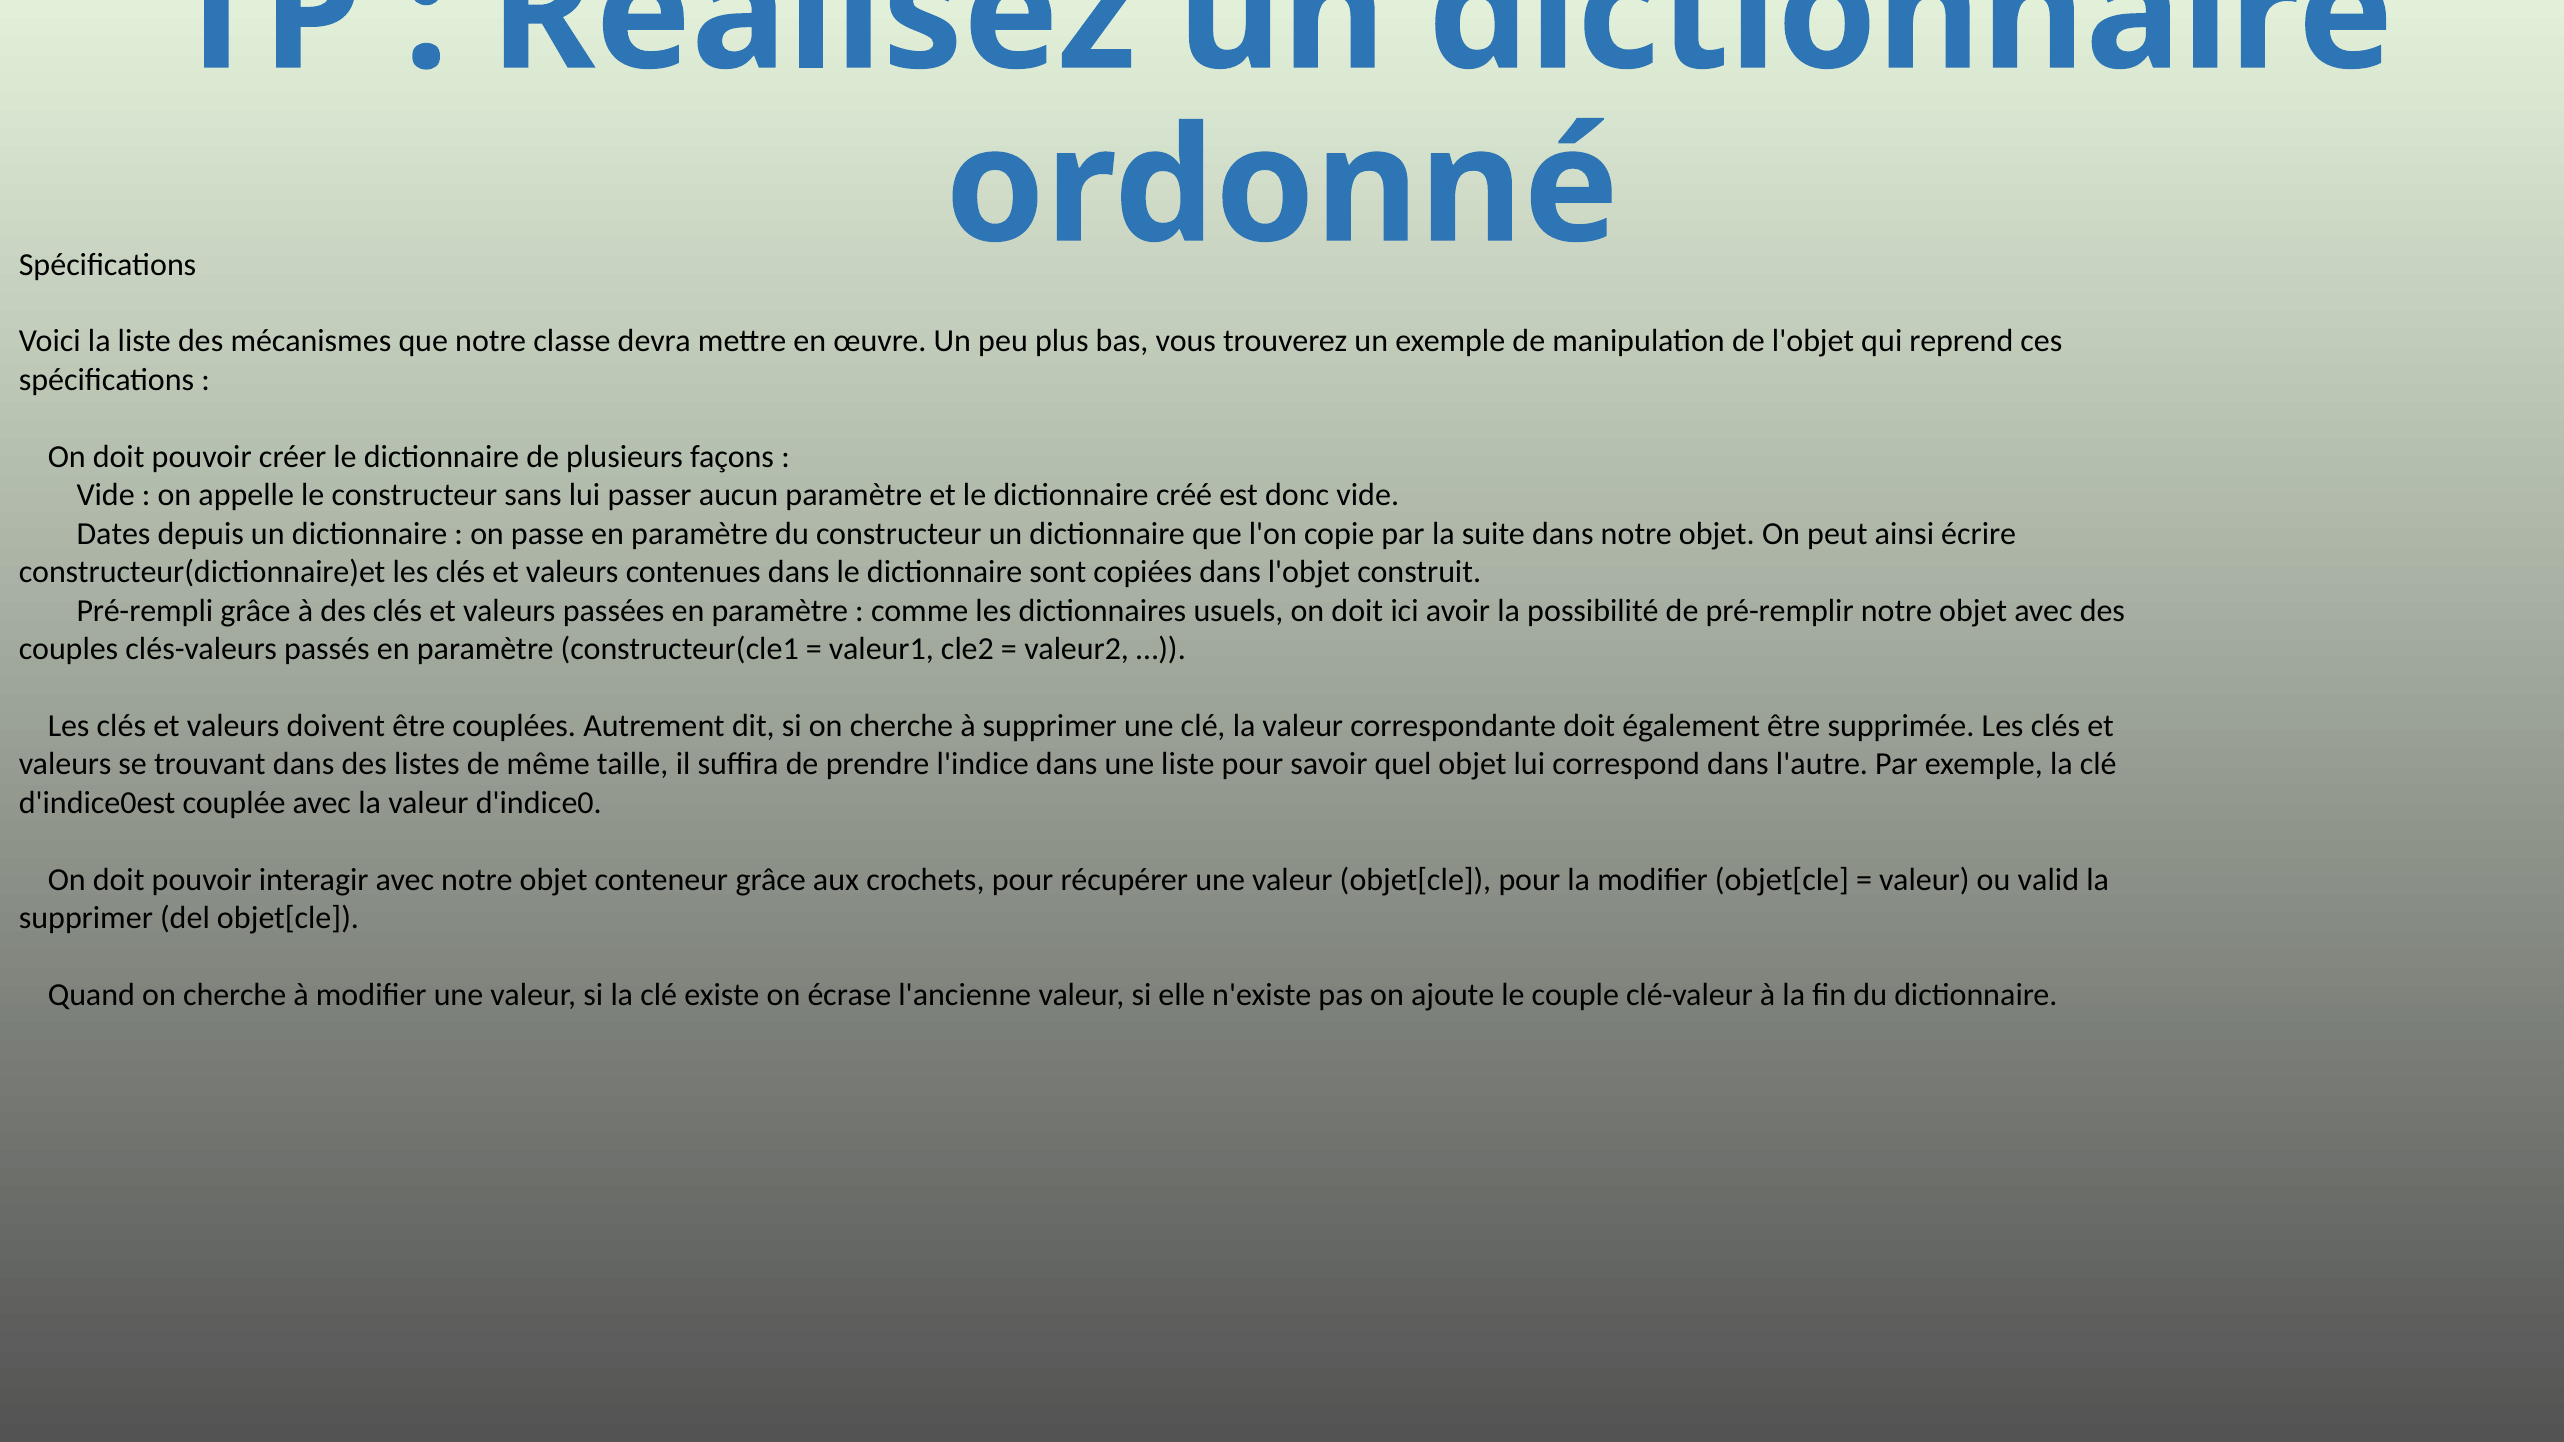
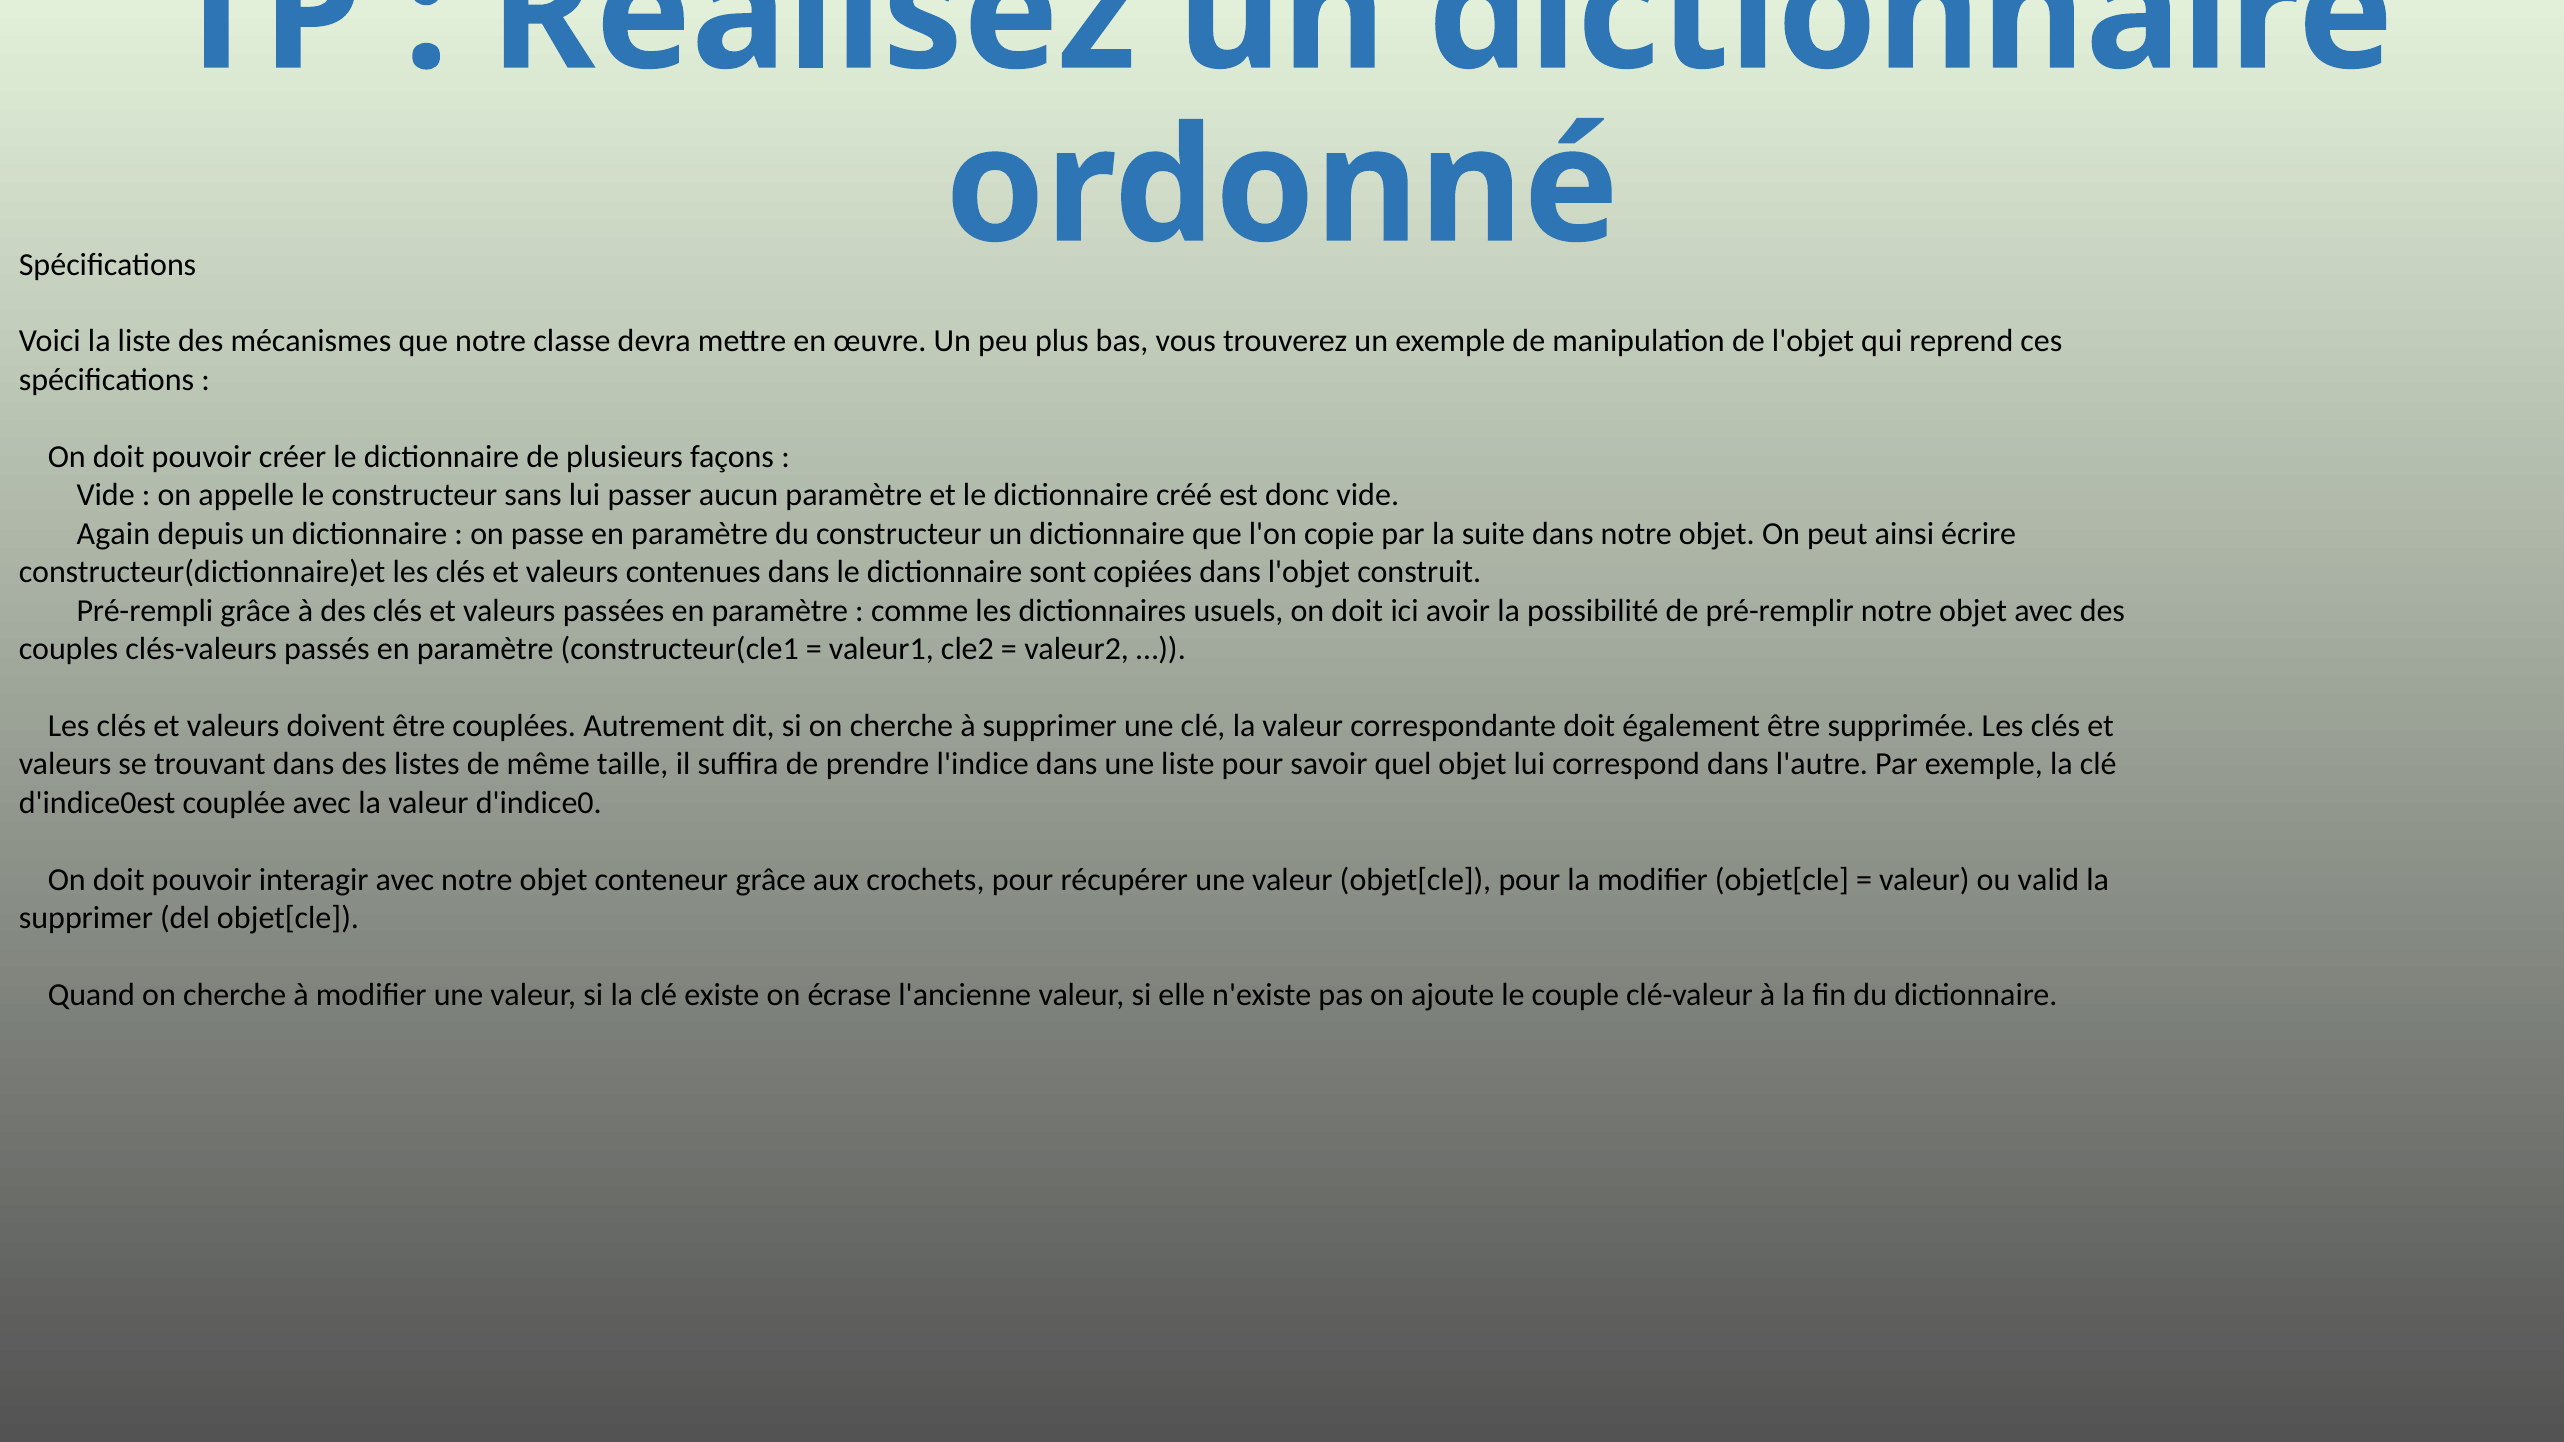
Dates: Dates -> Again
